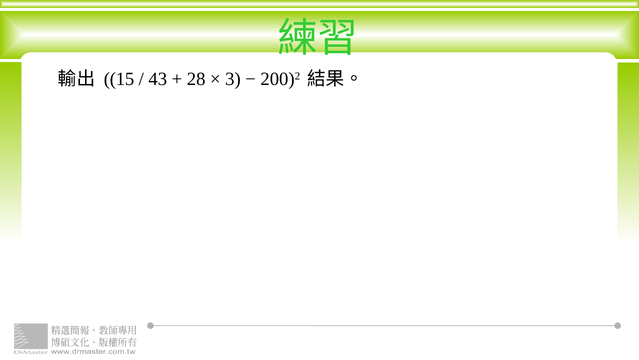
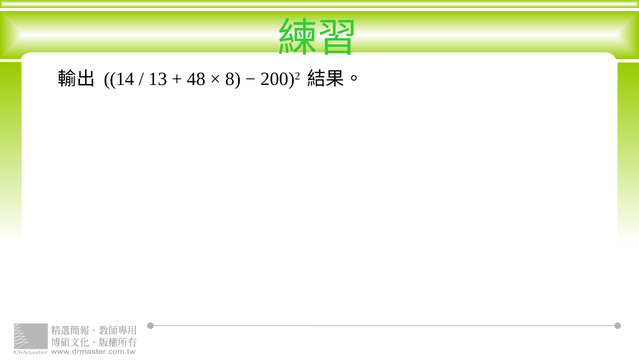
15: 15 -> 14
43: 43 -> 13
28: 28 -> 48
3: 3 -> 8
